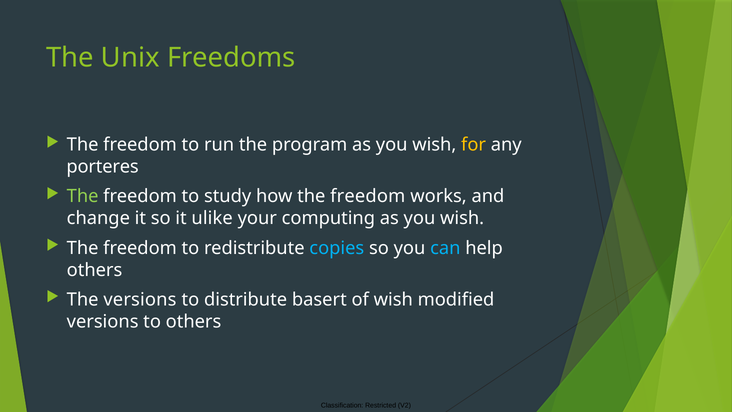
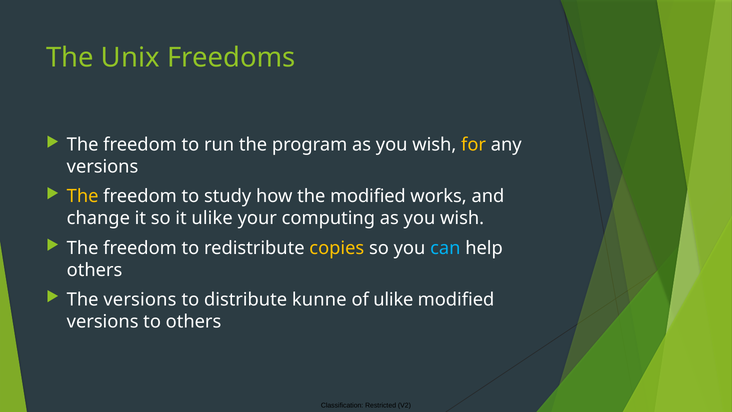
porteres at (103, 167): porteres -> versions
The at (83, 196) colour: light green -> yellow
how the freedom: freedom -> modified
copies colour: light blue -> yellow
basert: basert -> kunne
of wish: wish -> ulike
